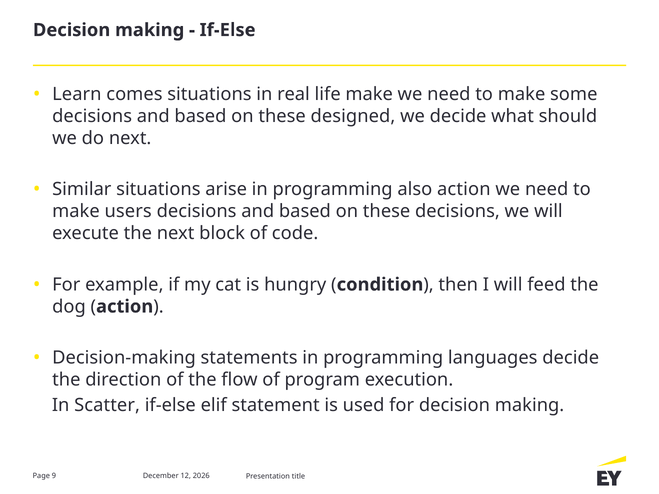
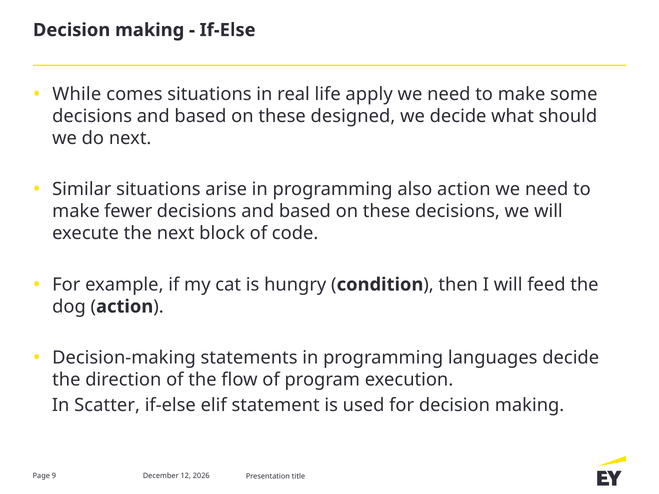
Learn: Learn -> While
life make: make -> apply
users: users -> fewer
